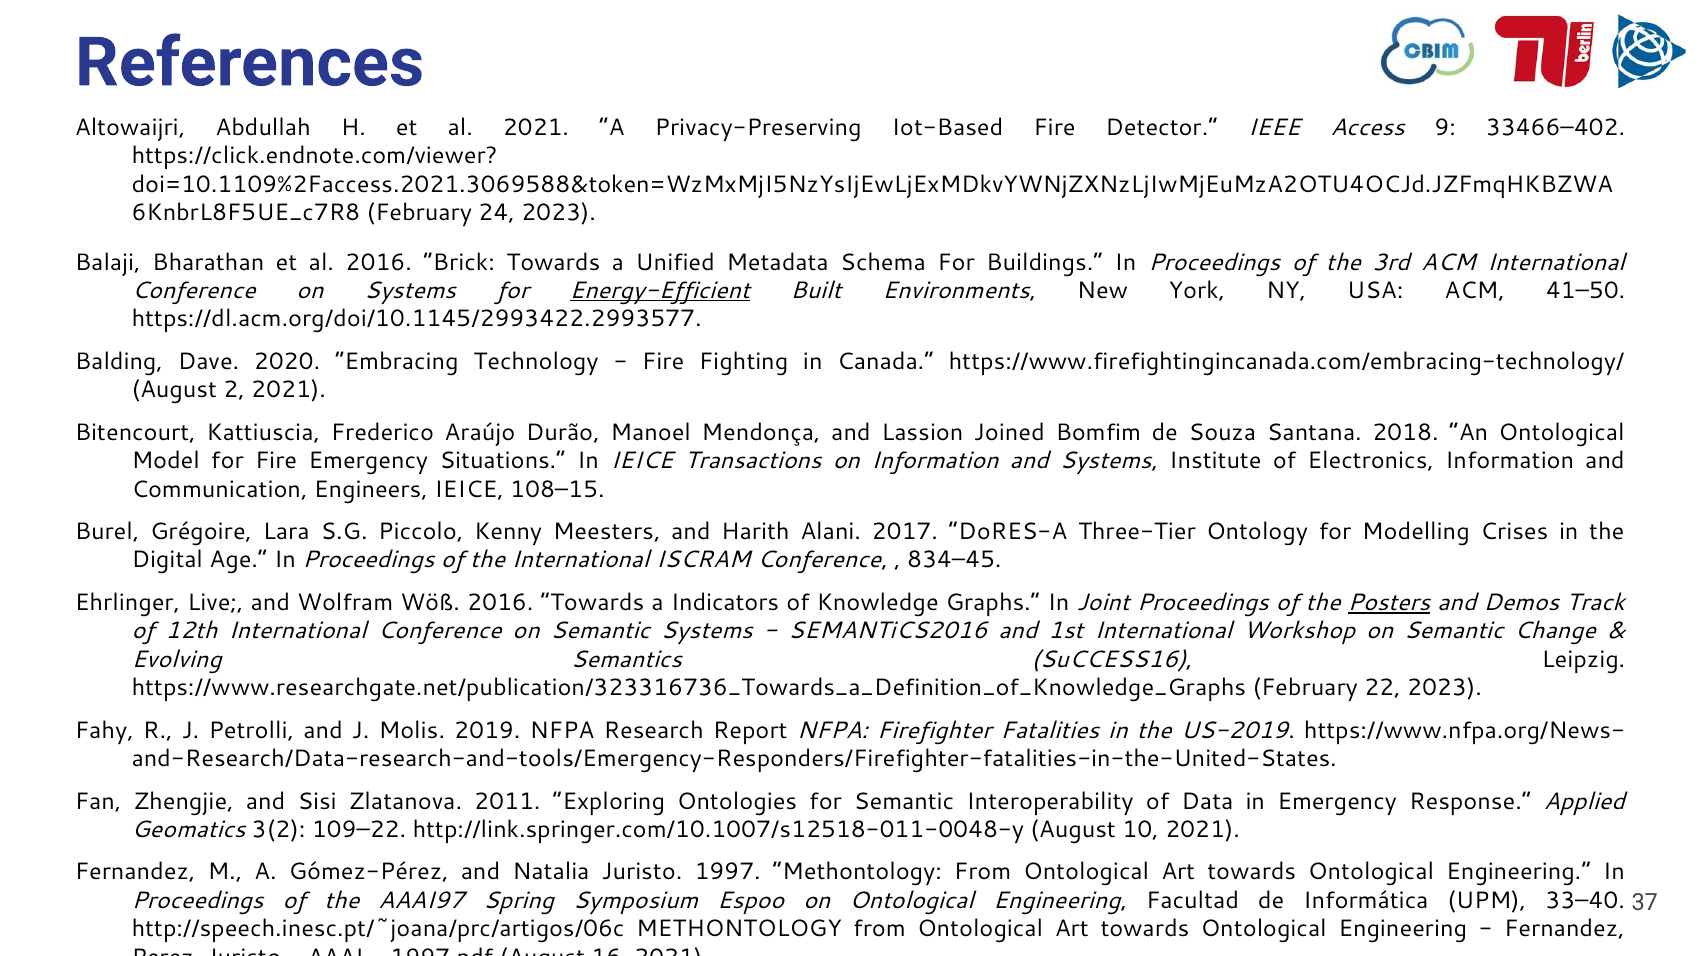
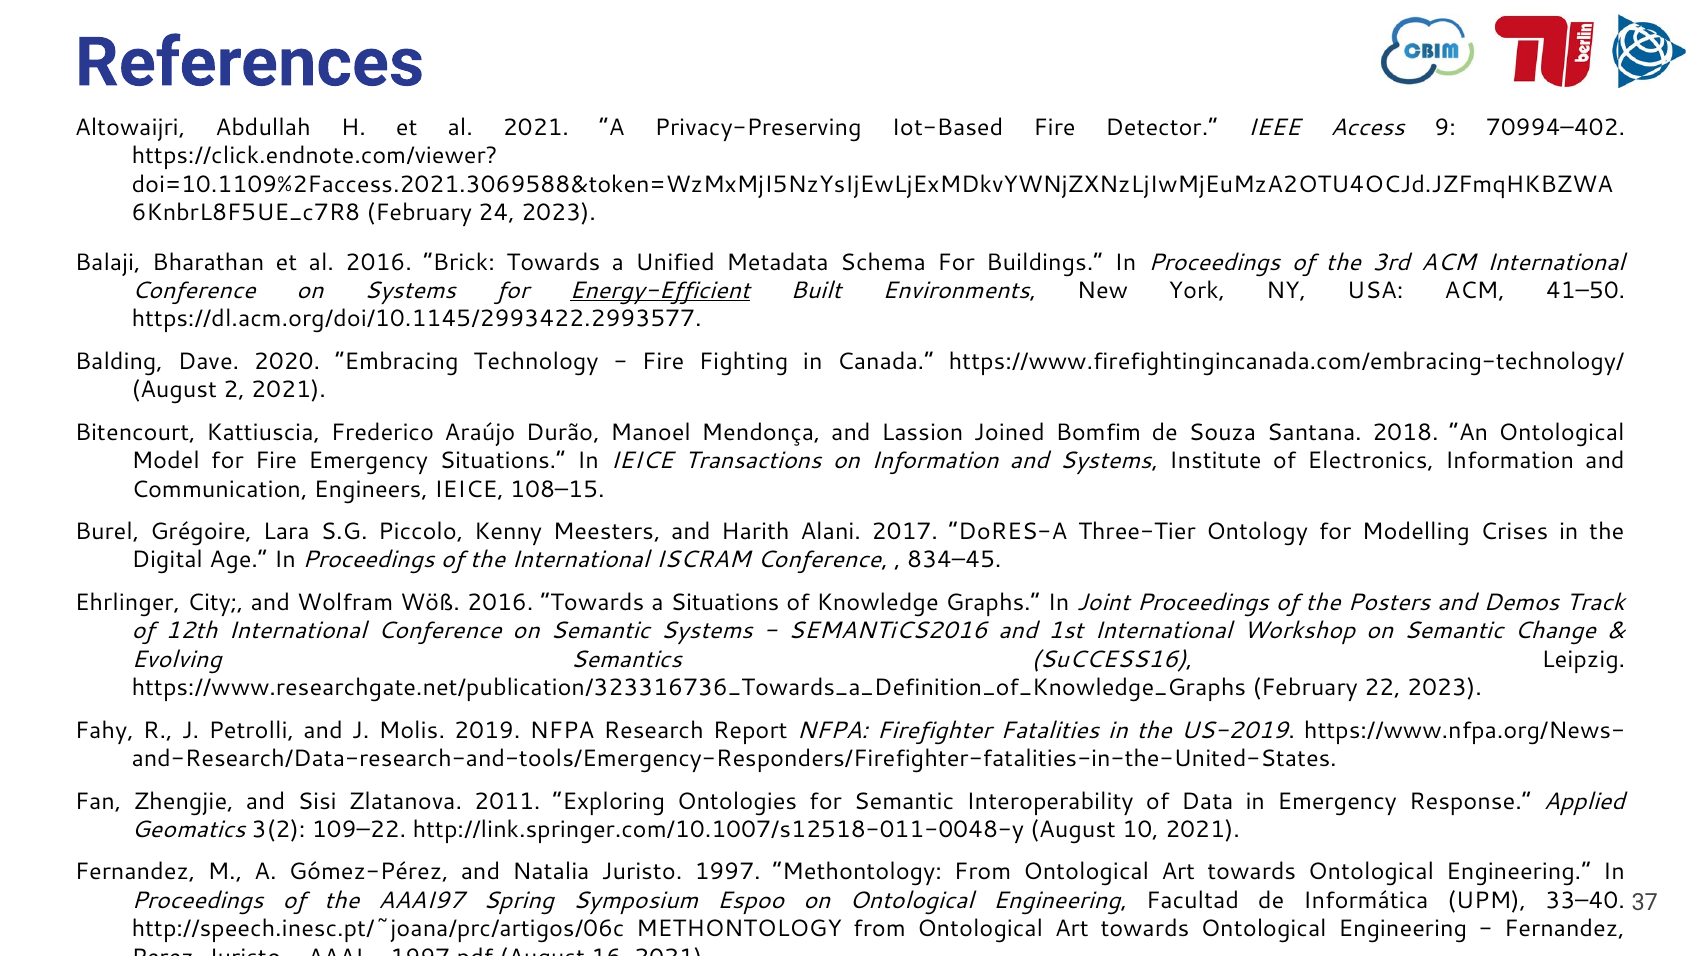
33466–402: 33466–402 -> 70994–402
Live: Live -> City
a Indicators: Indicators -> Situations
Posters underline: present -> none
